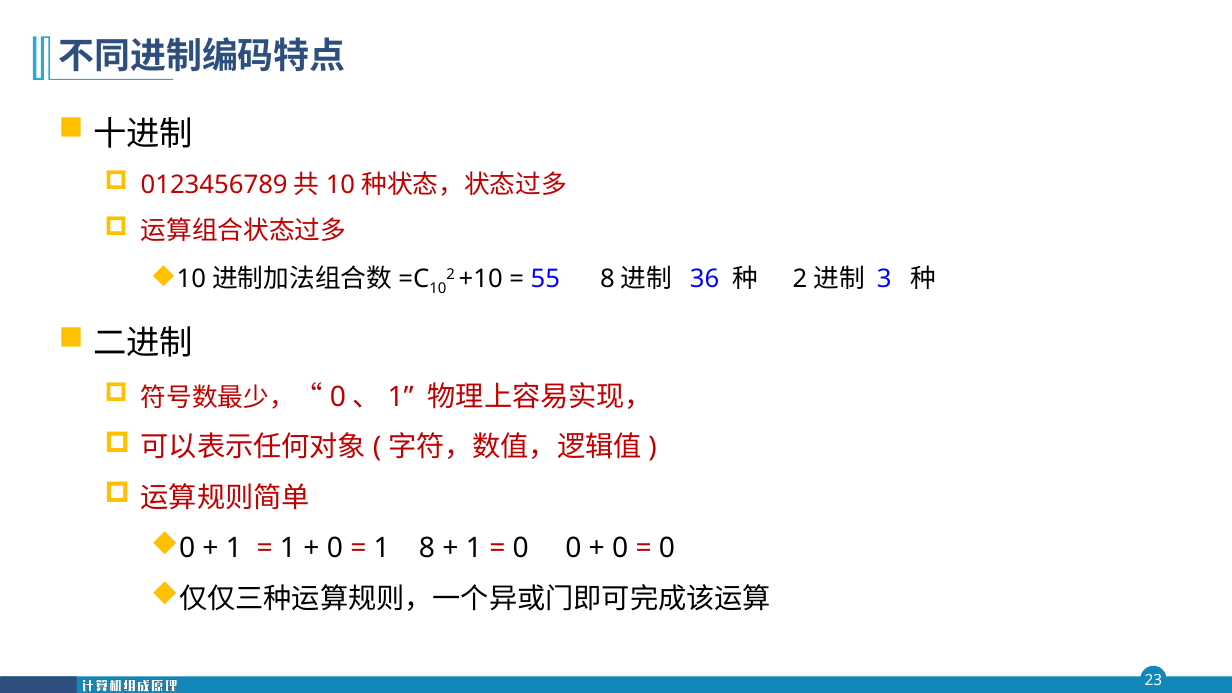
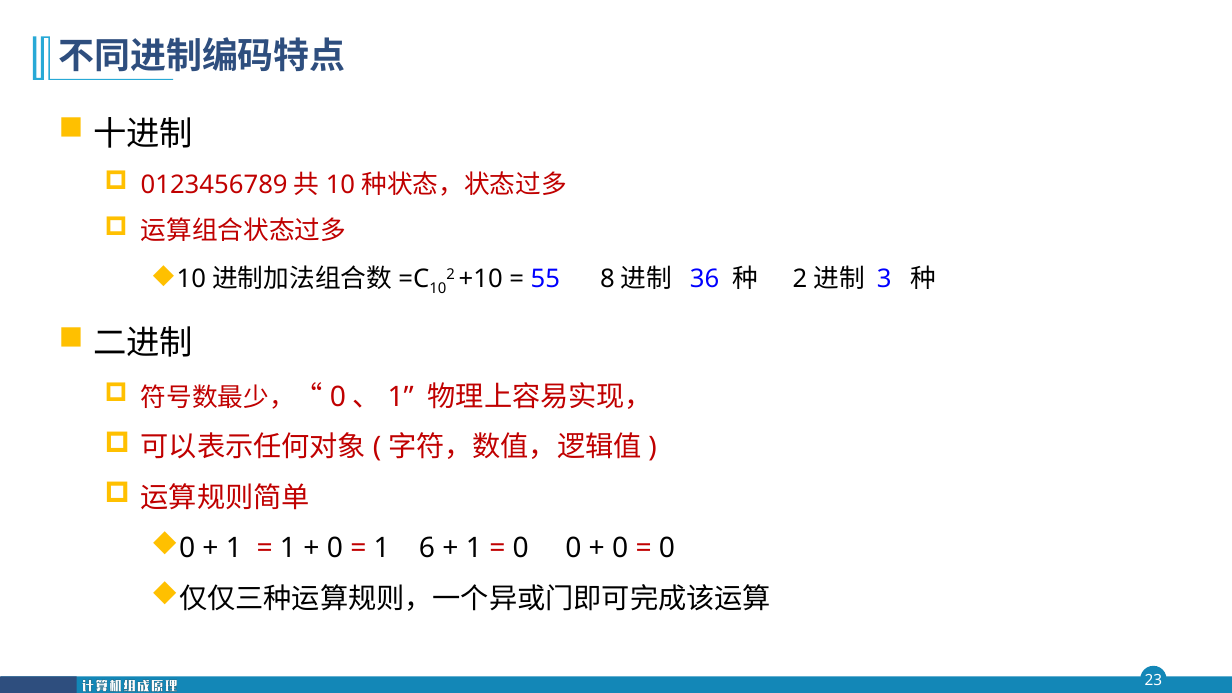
1 8: 8 -> 6
